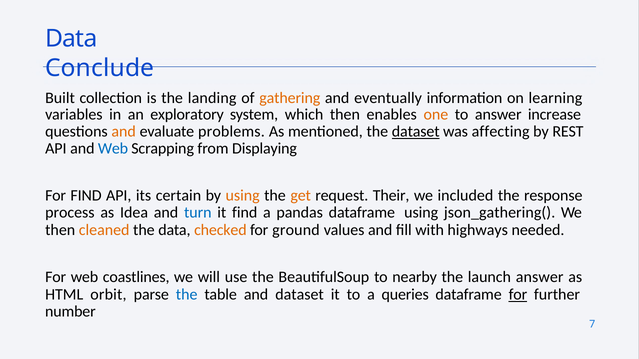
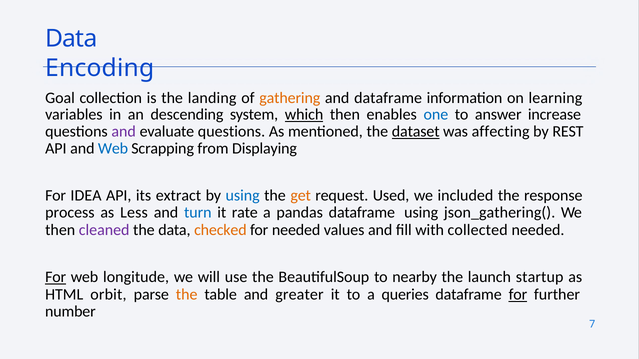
Conclude: Conclude -> Encoding
Built: Built -> Goal
and eventually: eventually -> dataframe
exploratory: exploratory -> descending
which underline: none -> present
one colour: orange -> blue
and at (124, 132) colour: orange -> purple
evaluate problems: problems -> questions
For FIND: FIND -> IDEA
certain: certain -> extract
using at (243, 196) colour: orange -> blue
Their: Their -> Used
Idea: Idea -> Less
it find: find -> rate
cleaned colour: orange -> purple
for ground: ground -> needed
highways: highways -> collected
For at (56, 278) underline: none -> present
coastlines: coastlines -> longitude
launch answer: answer -> startup
the at (187, 295) colour: blue -> orange
and dataset: dataset -> greater
